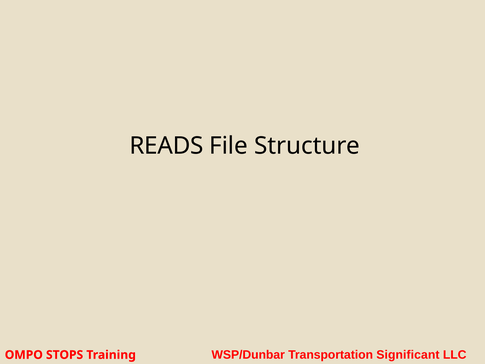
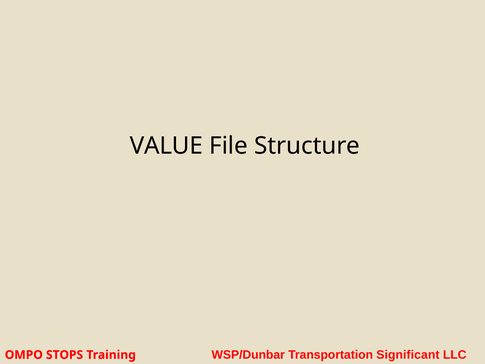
READS: READS -> VALUE
